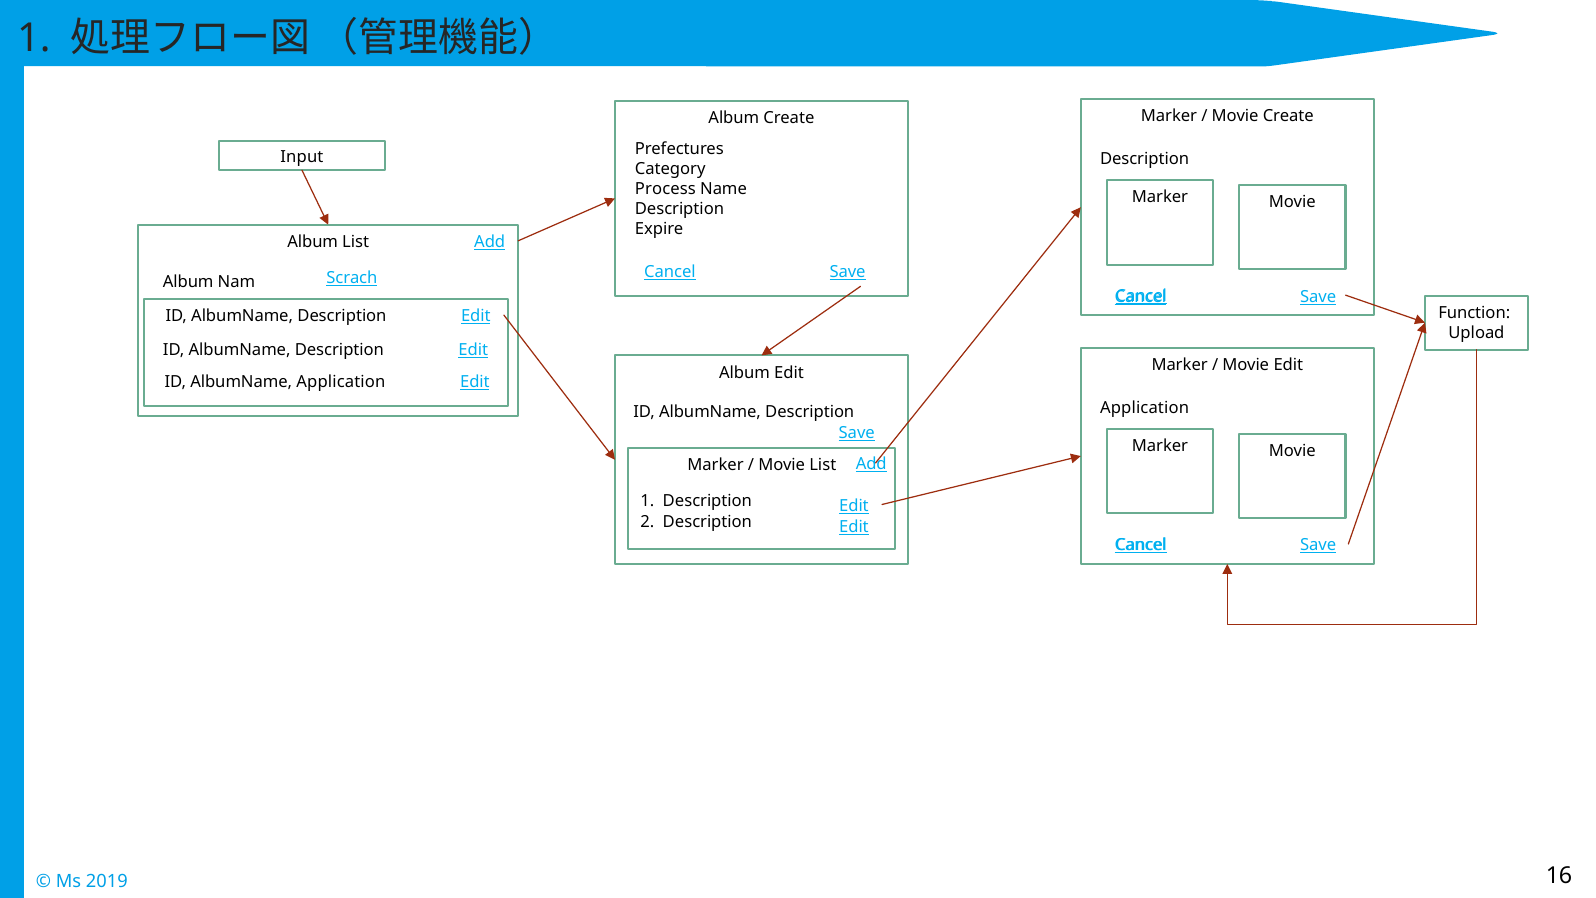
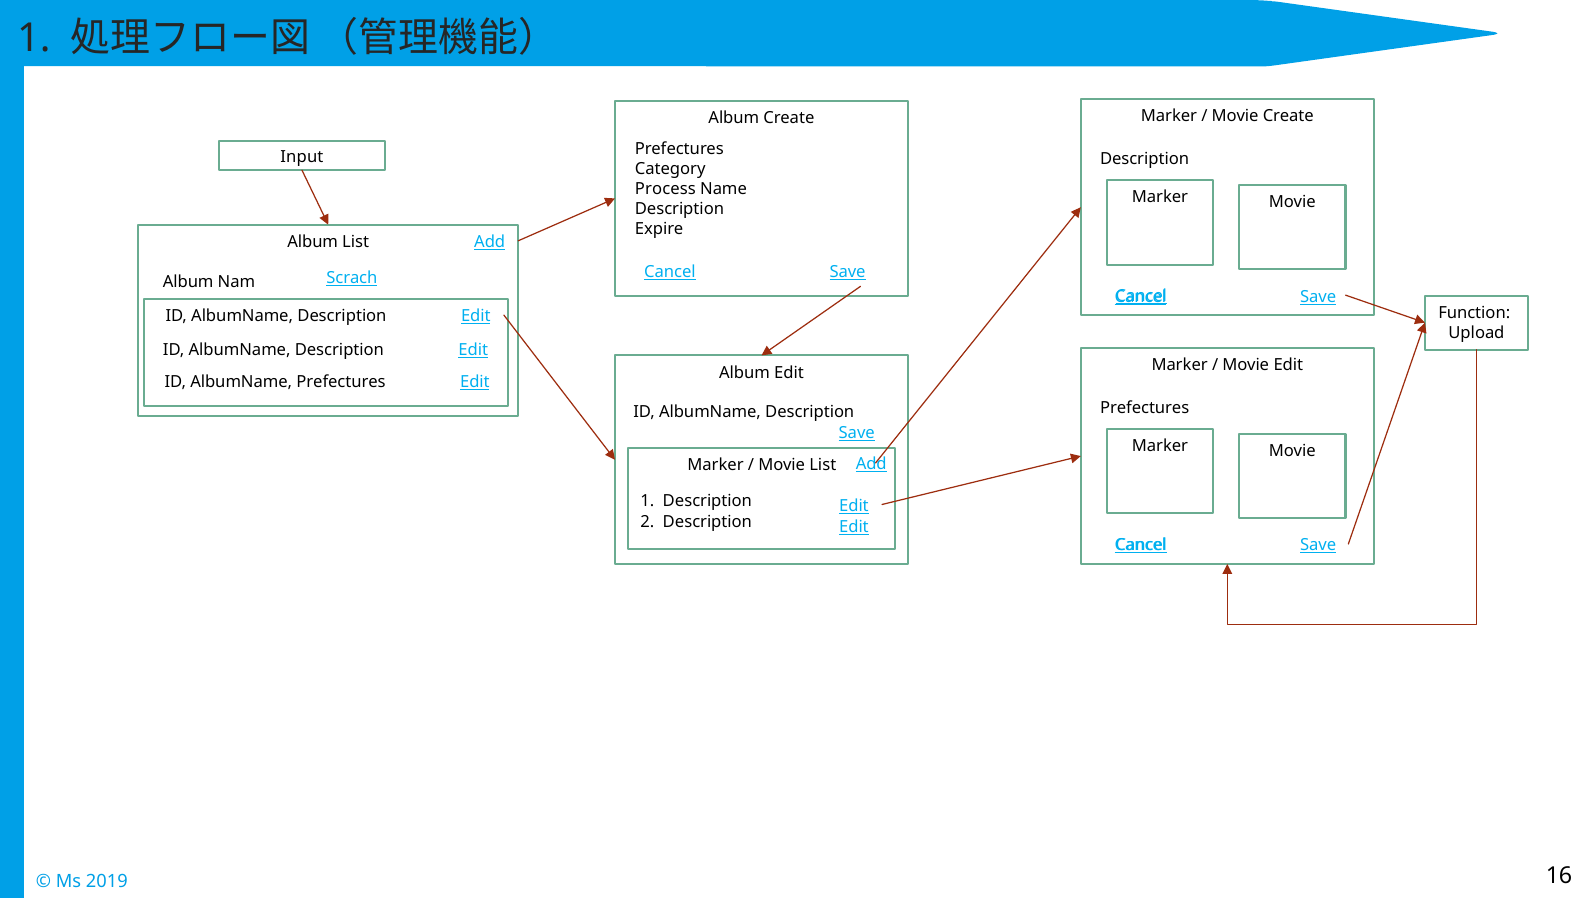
AlbumName Application: Application -> Prefectures
Application at (1145, 408): Application -> Prefectures
